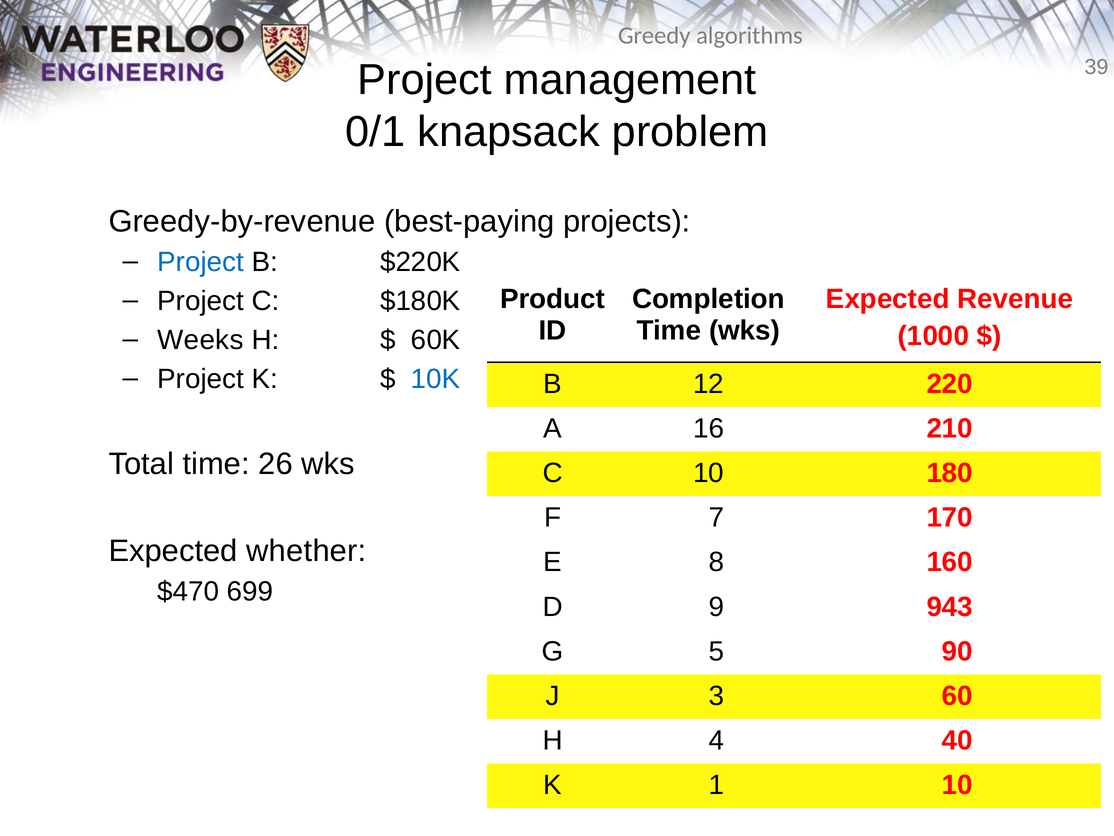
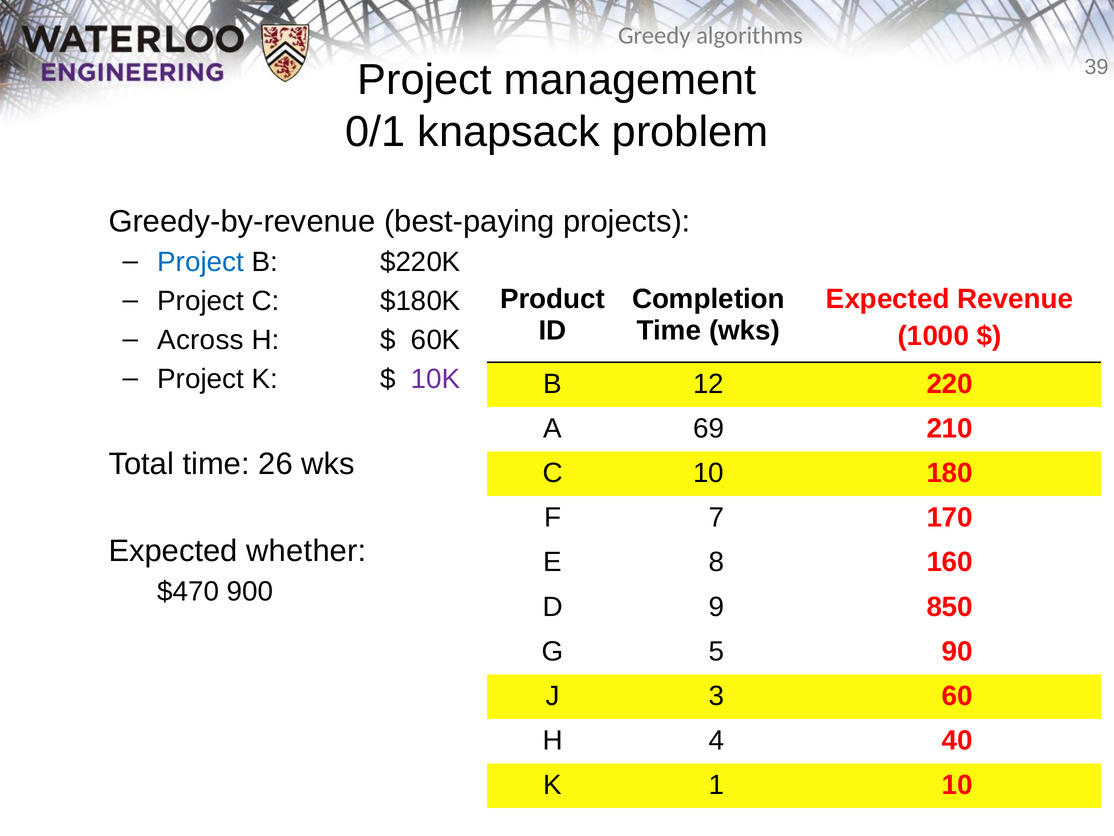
Weeks: Weeks -> Across
10K colour: blue -> purple
16: 16 -> 69
699: 699 -> 900
943: 943 -> 850
